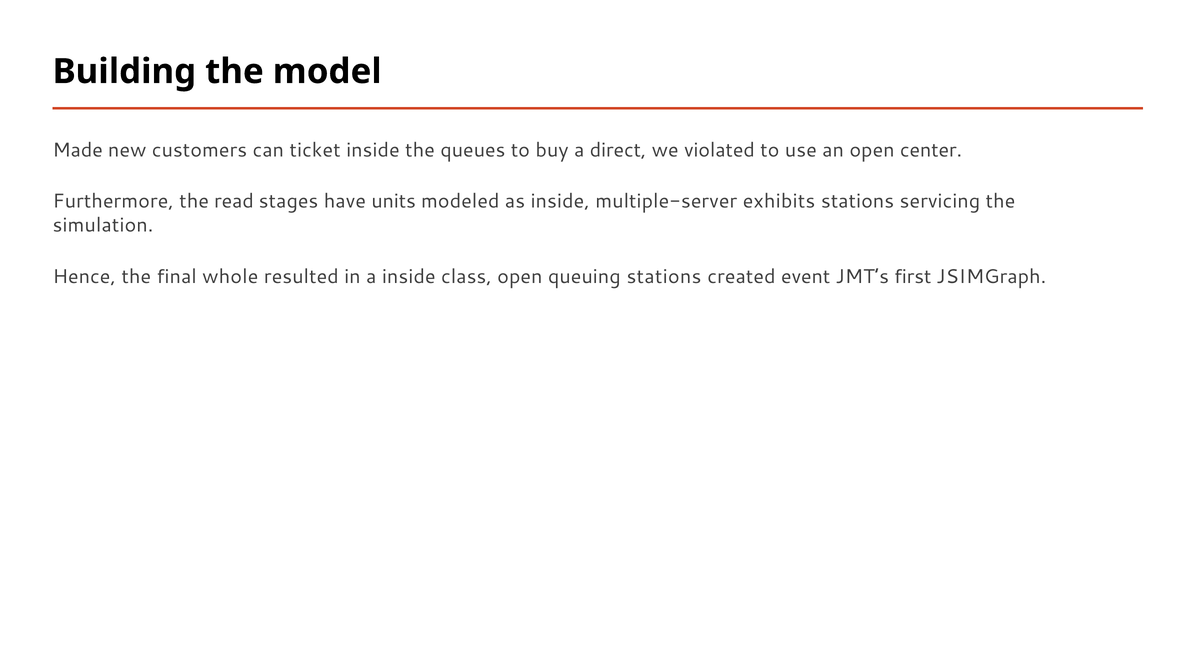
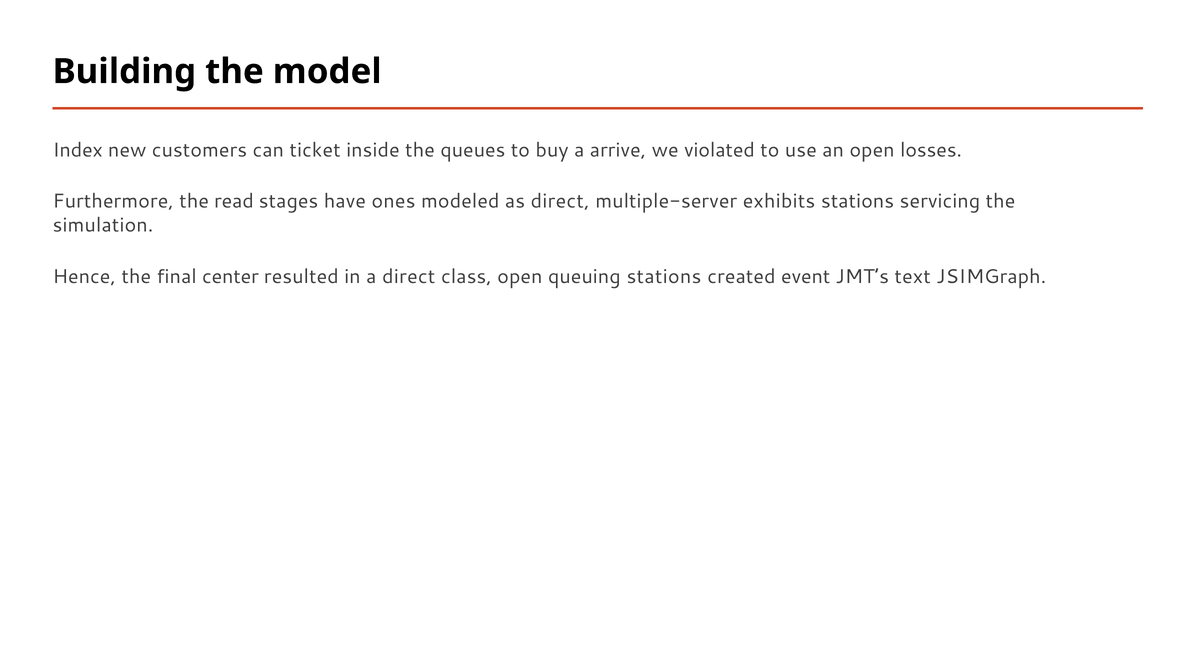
Made: Made -> Index
direct: direct -> arrive
center: center -> losses
units: units -> ones
as inside: inside -> direct
whole: whole -> center
a inside: inside -> direct
first: first -> text
